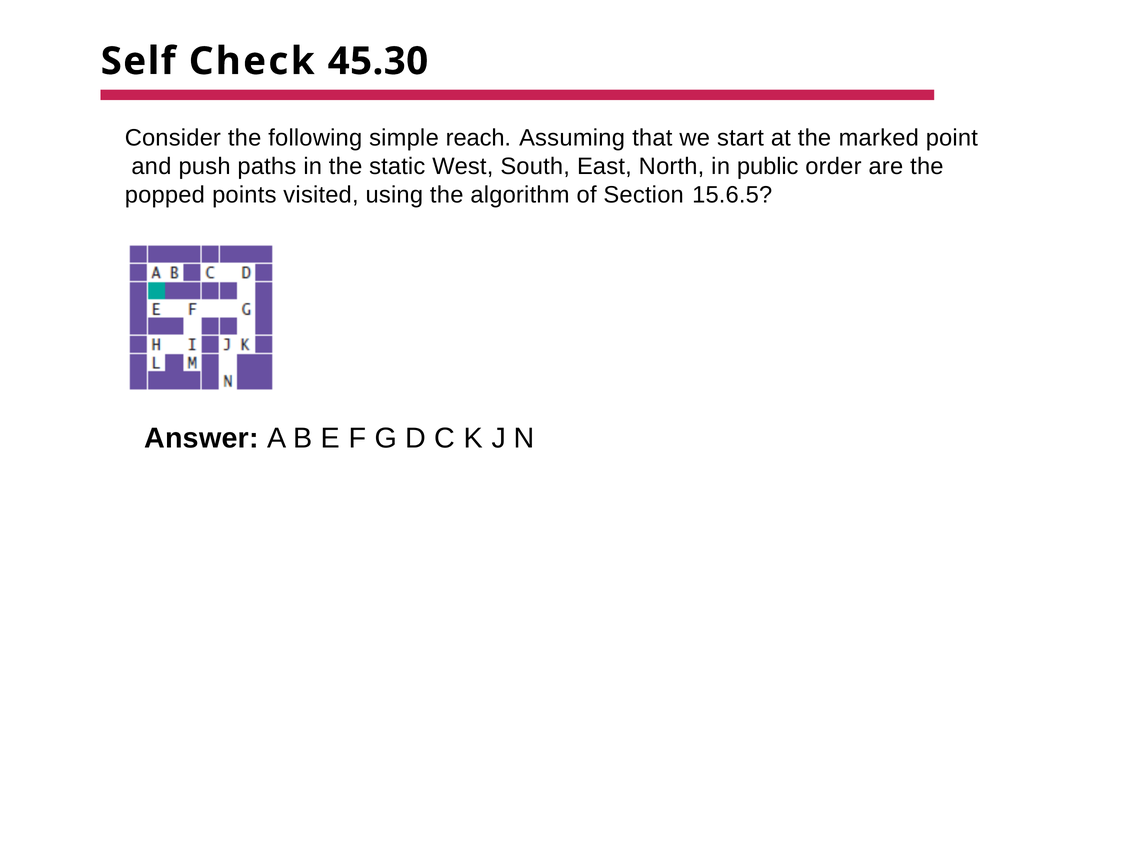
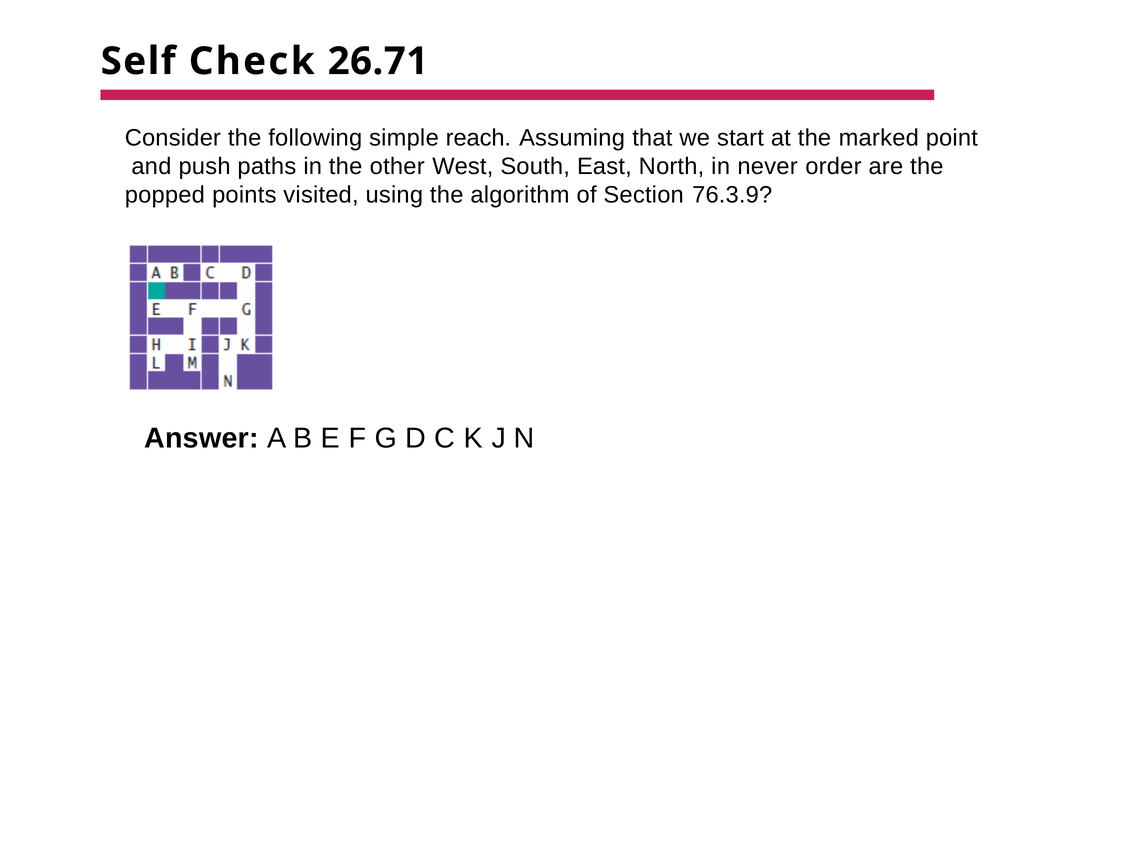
45.30: 45.30 -> 26.71
static: static -> other
public: public -> never
15.6.5: 15.6.5 -> 76.3.9
